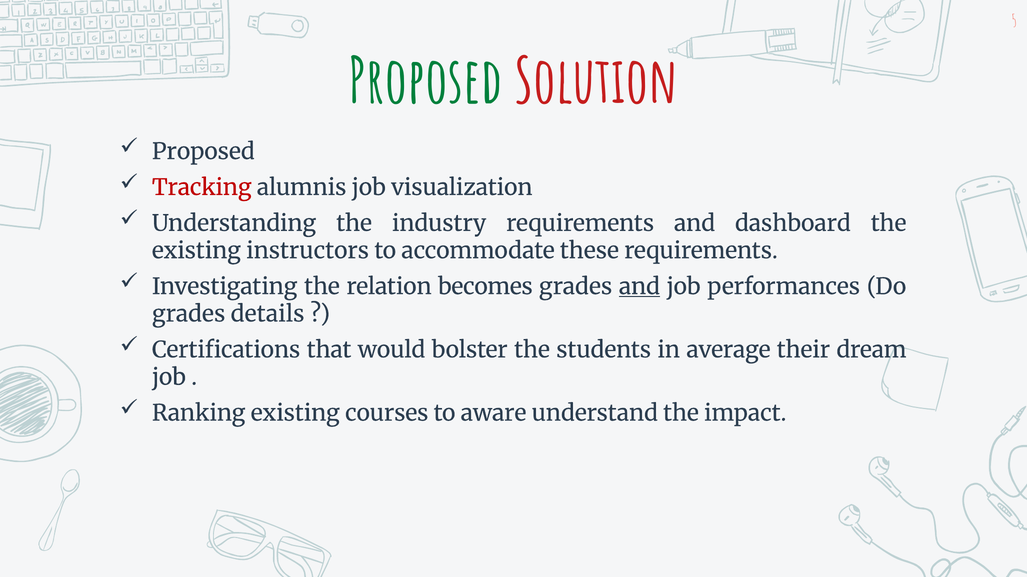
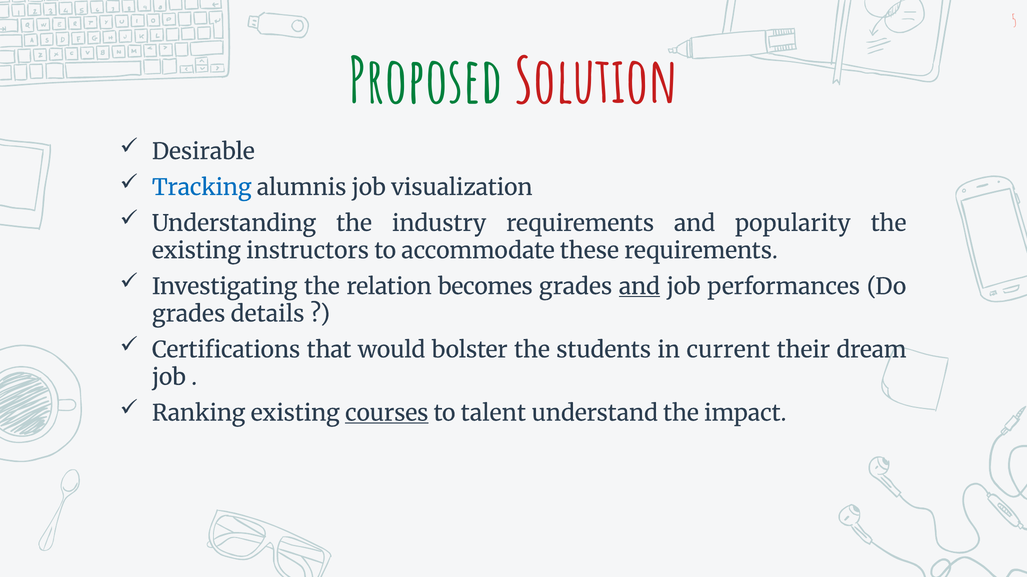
Proposed at (203, 152): Proposed -> Desirable
Tracking colour: red -> blue
dashboard: dashboard -> popularity
average: average -> current
courses underline: none -> present
aware: aware -> talent
